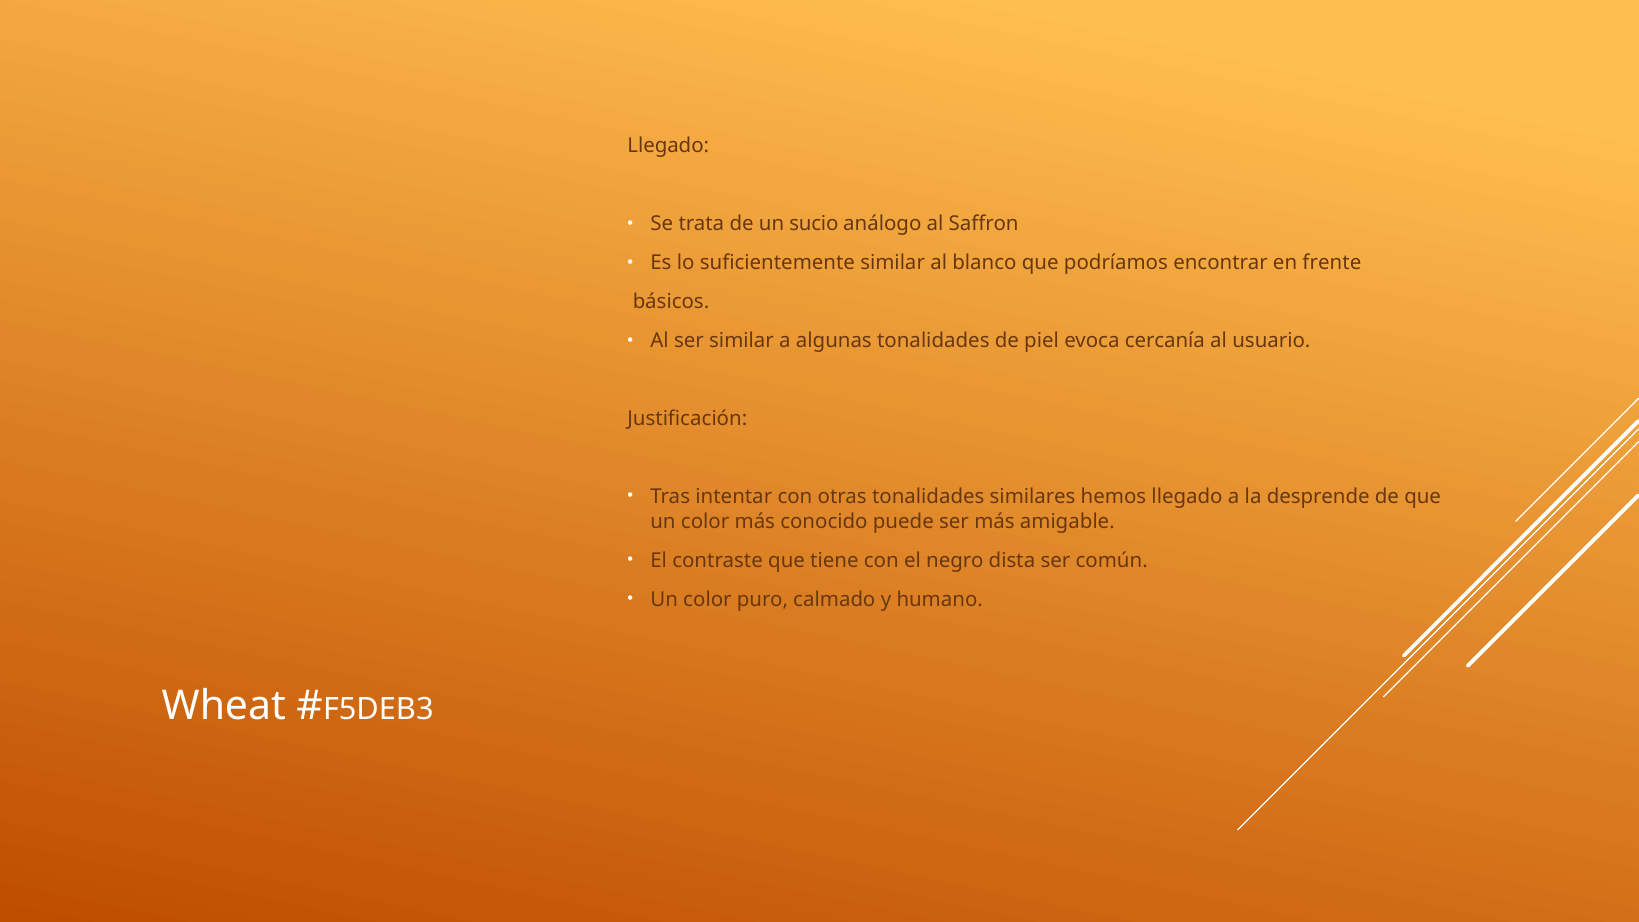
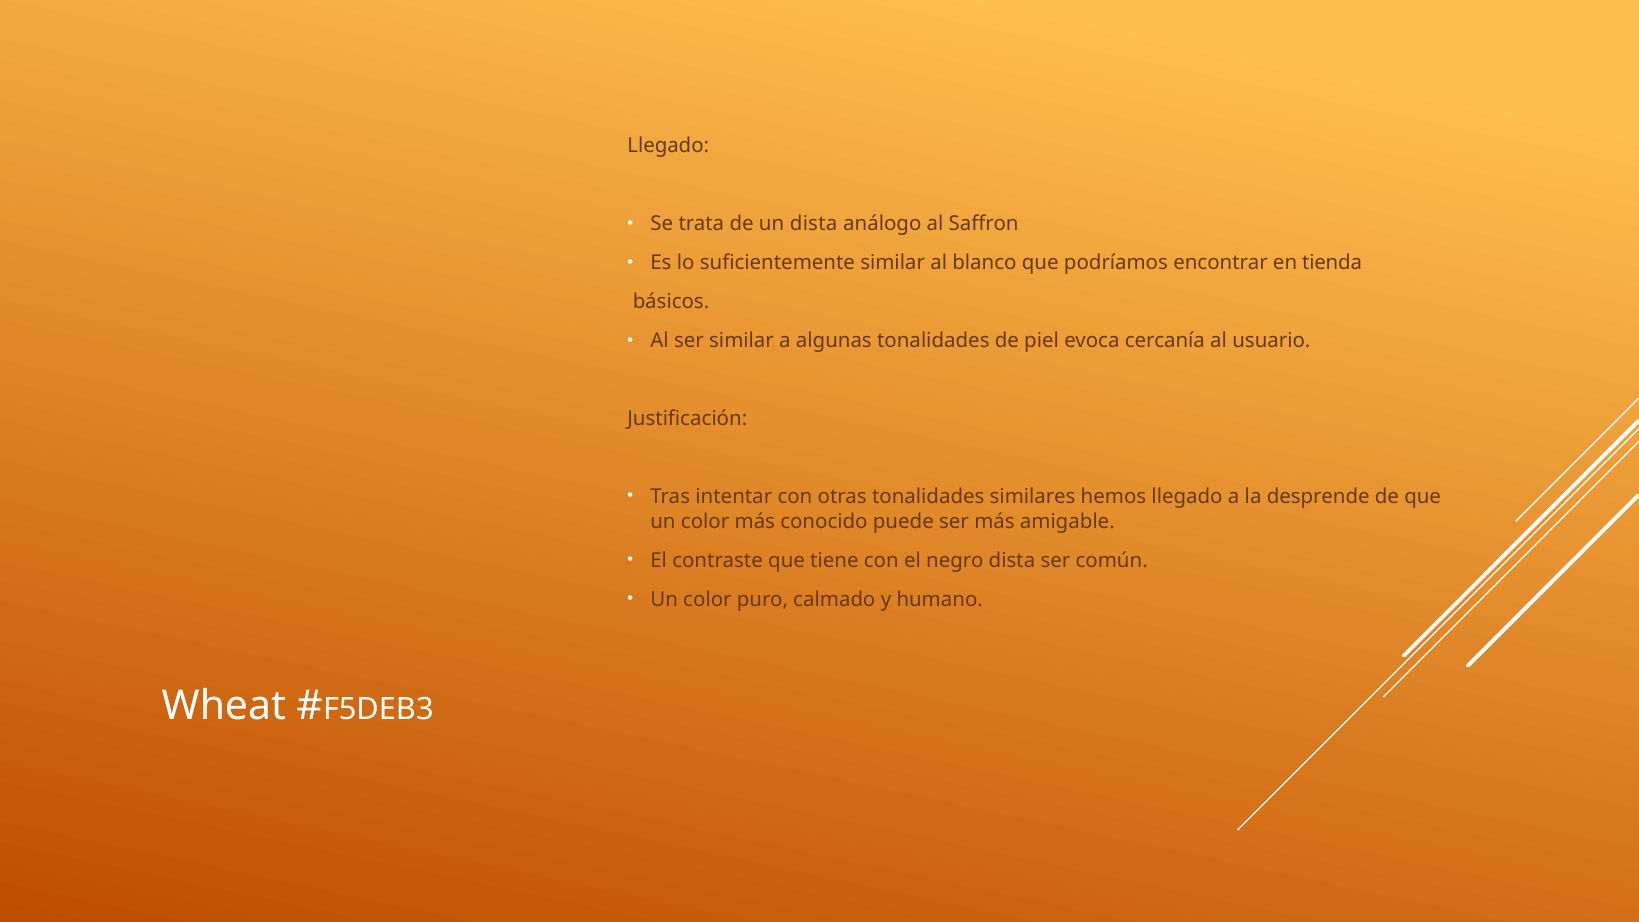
un sucio: sucio -> dista
frente: frente -> tienda
